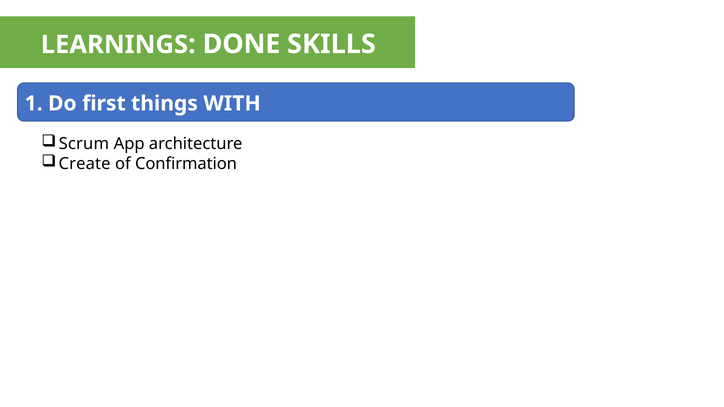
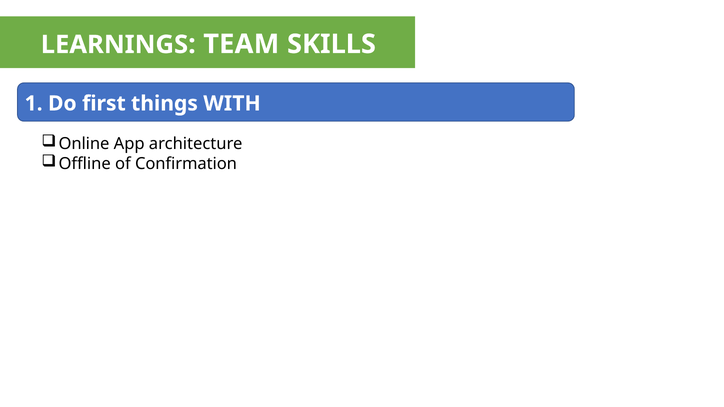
DONE: DONE -> TEAM
Scrum: Scrum -> Online
Create: Create -> Offline
